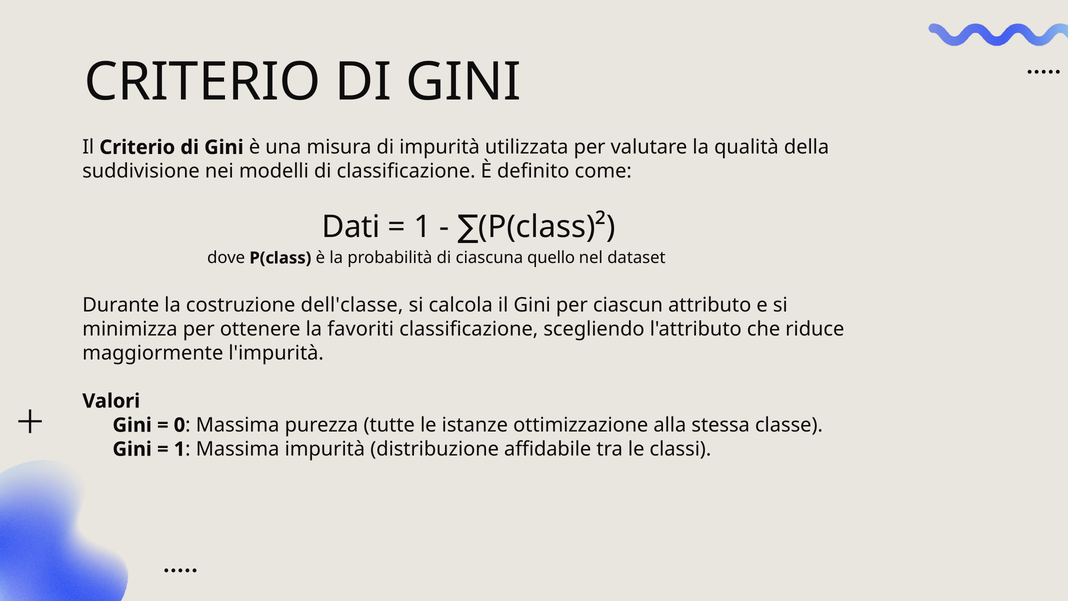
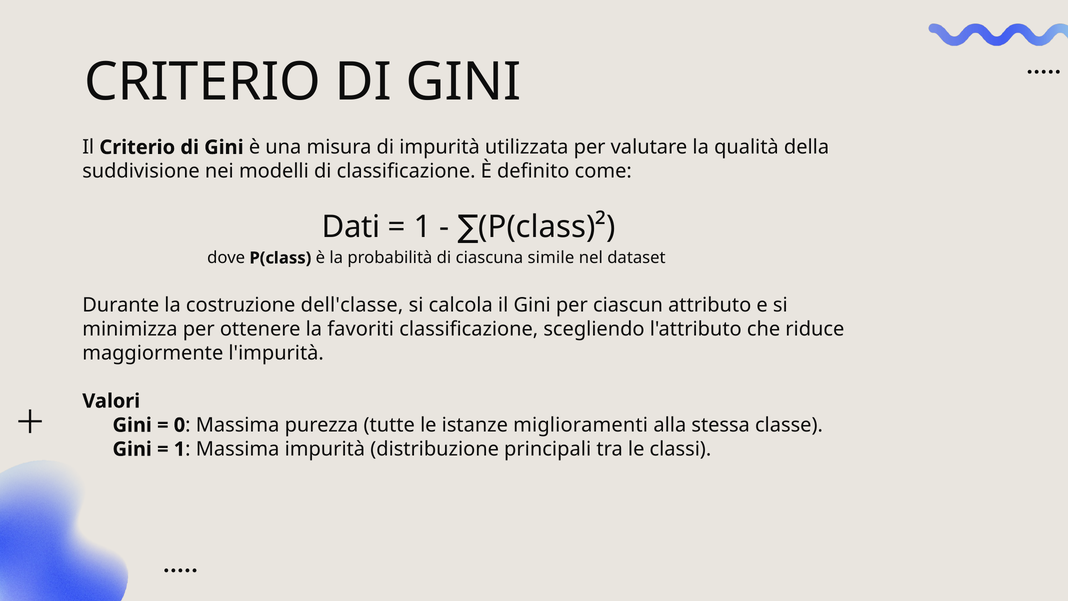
quello: quello -> simile
ottimizzazione: ottimizzazione -> miglioramenti
affidabile: affidabile -> principali
